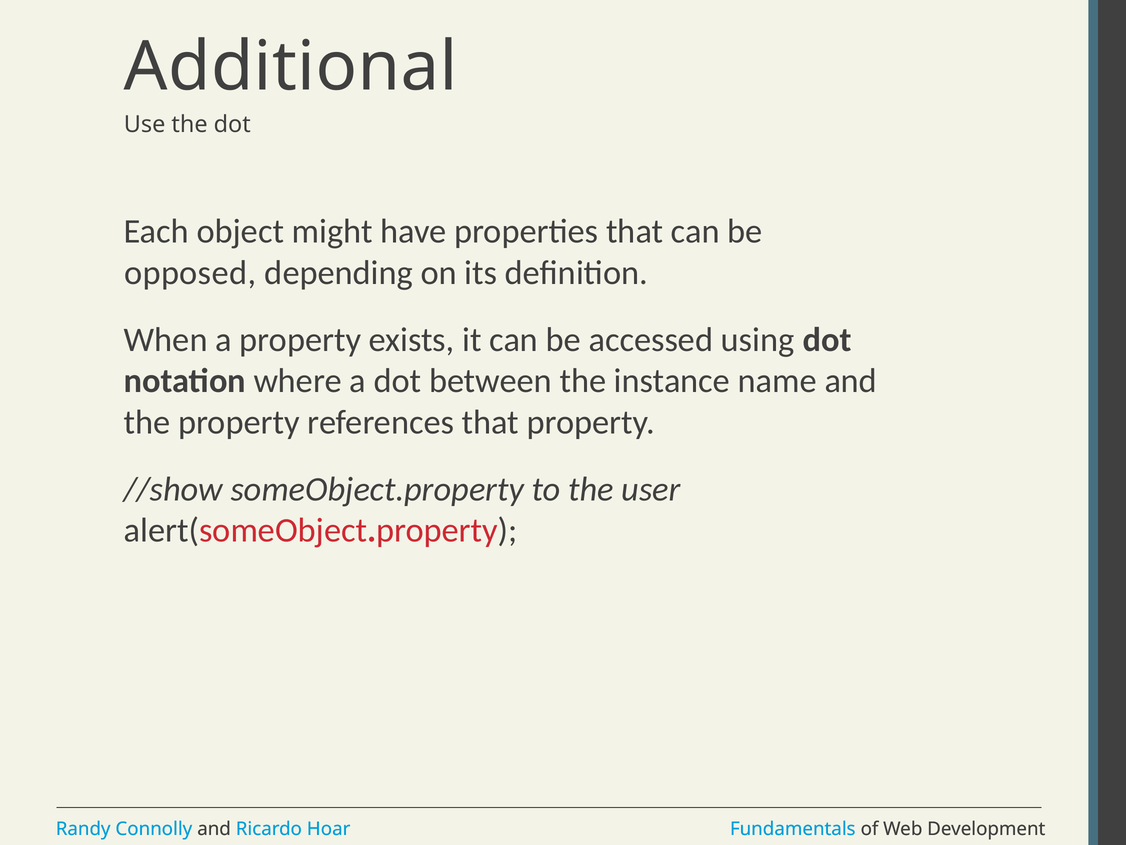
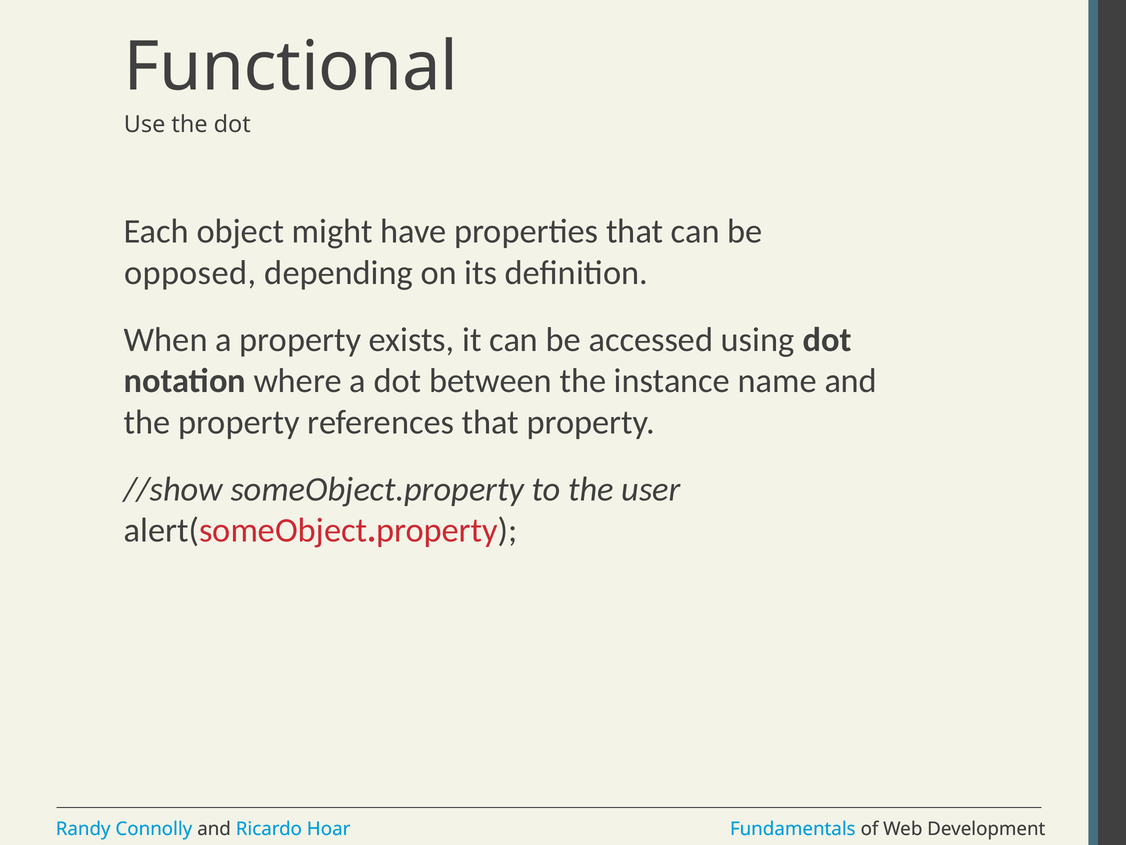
Additional: Additional -> Functional
